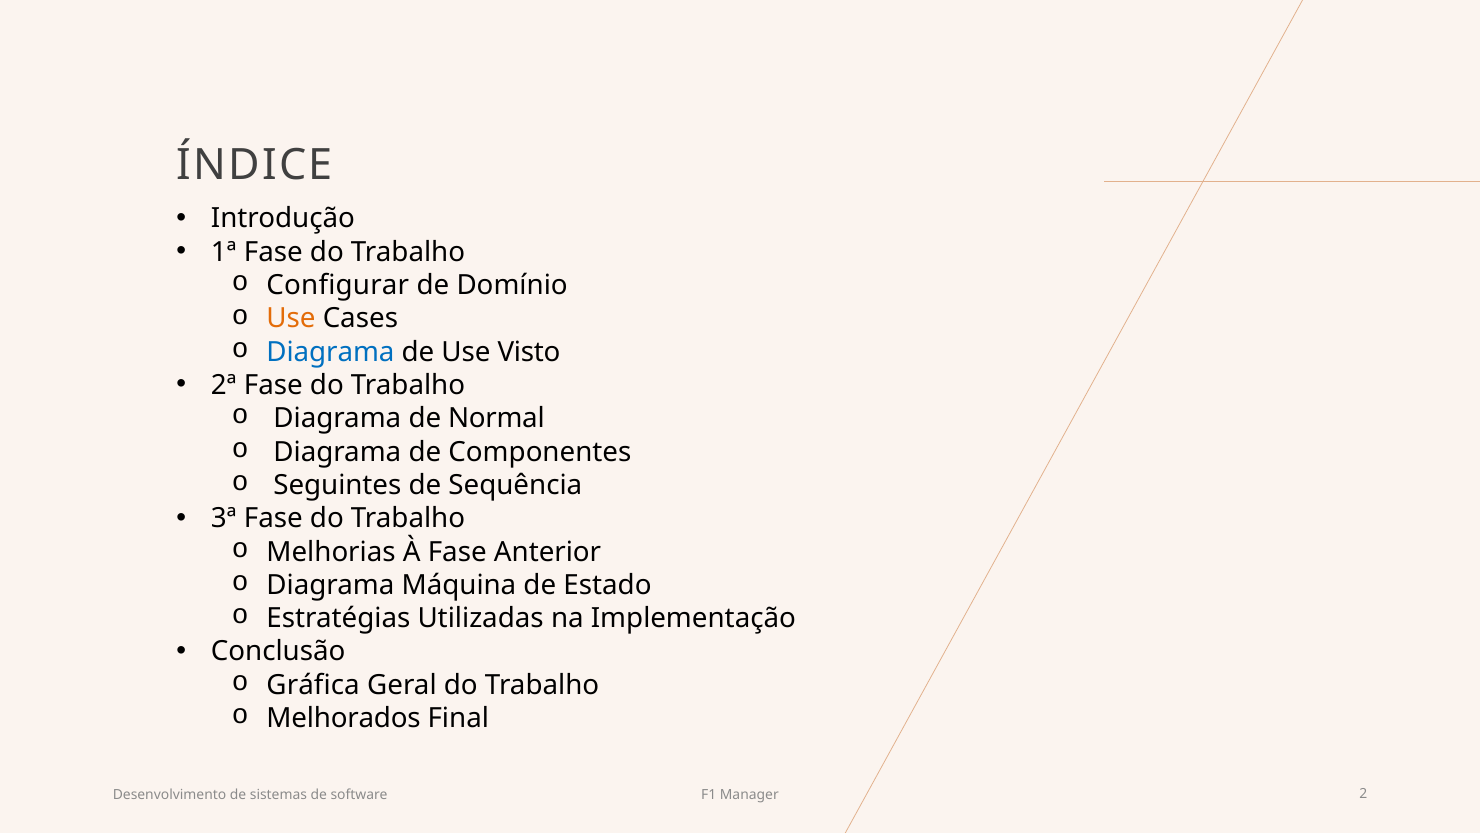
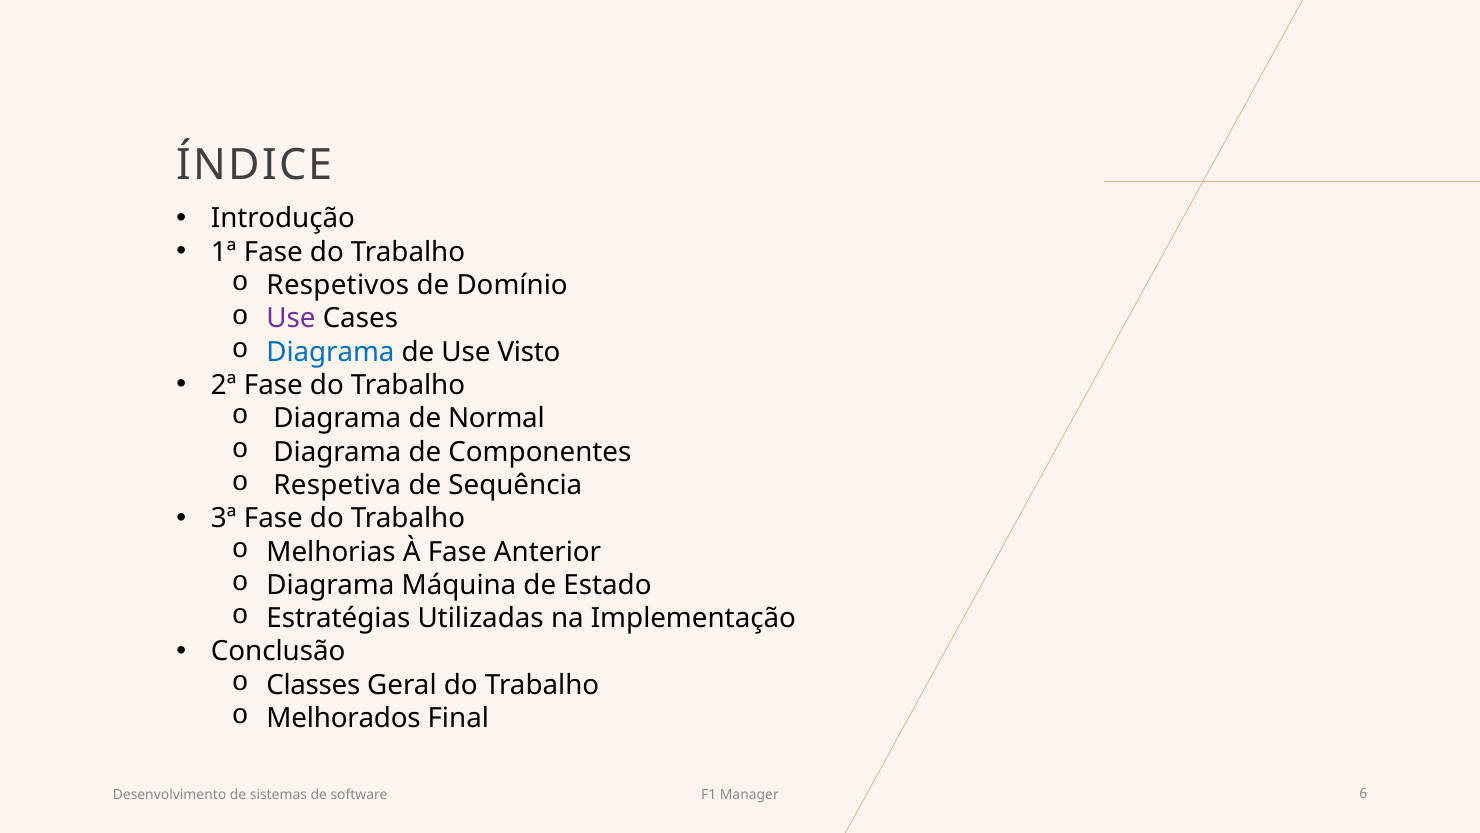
Configurar: Configurar -> Respetivos
Use at (291, 318) colour: orange -> purple
Seguintes: Seguintes -> Respetiva
Gráfica: Gráfica -> Classes
2: 2 -> 6
